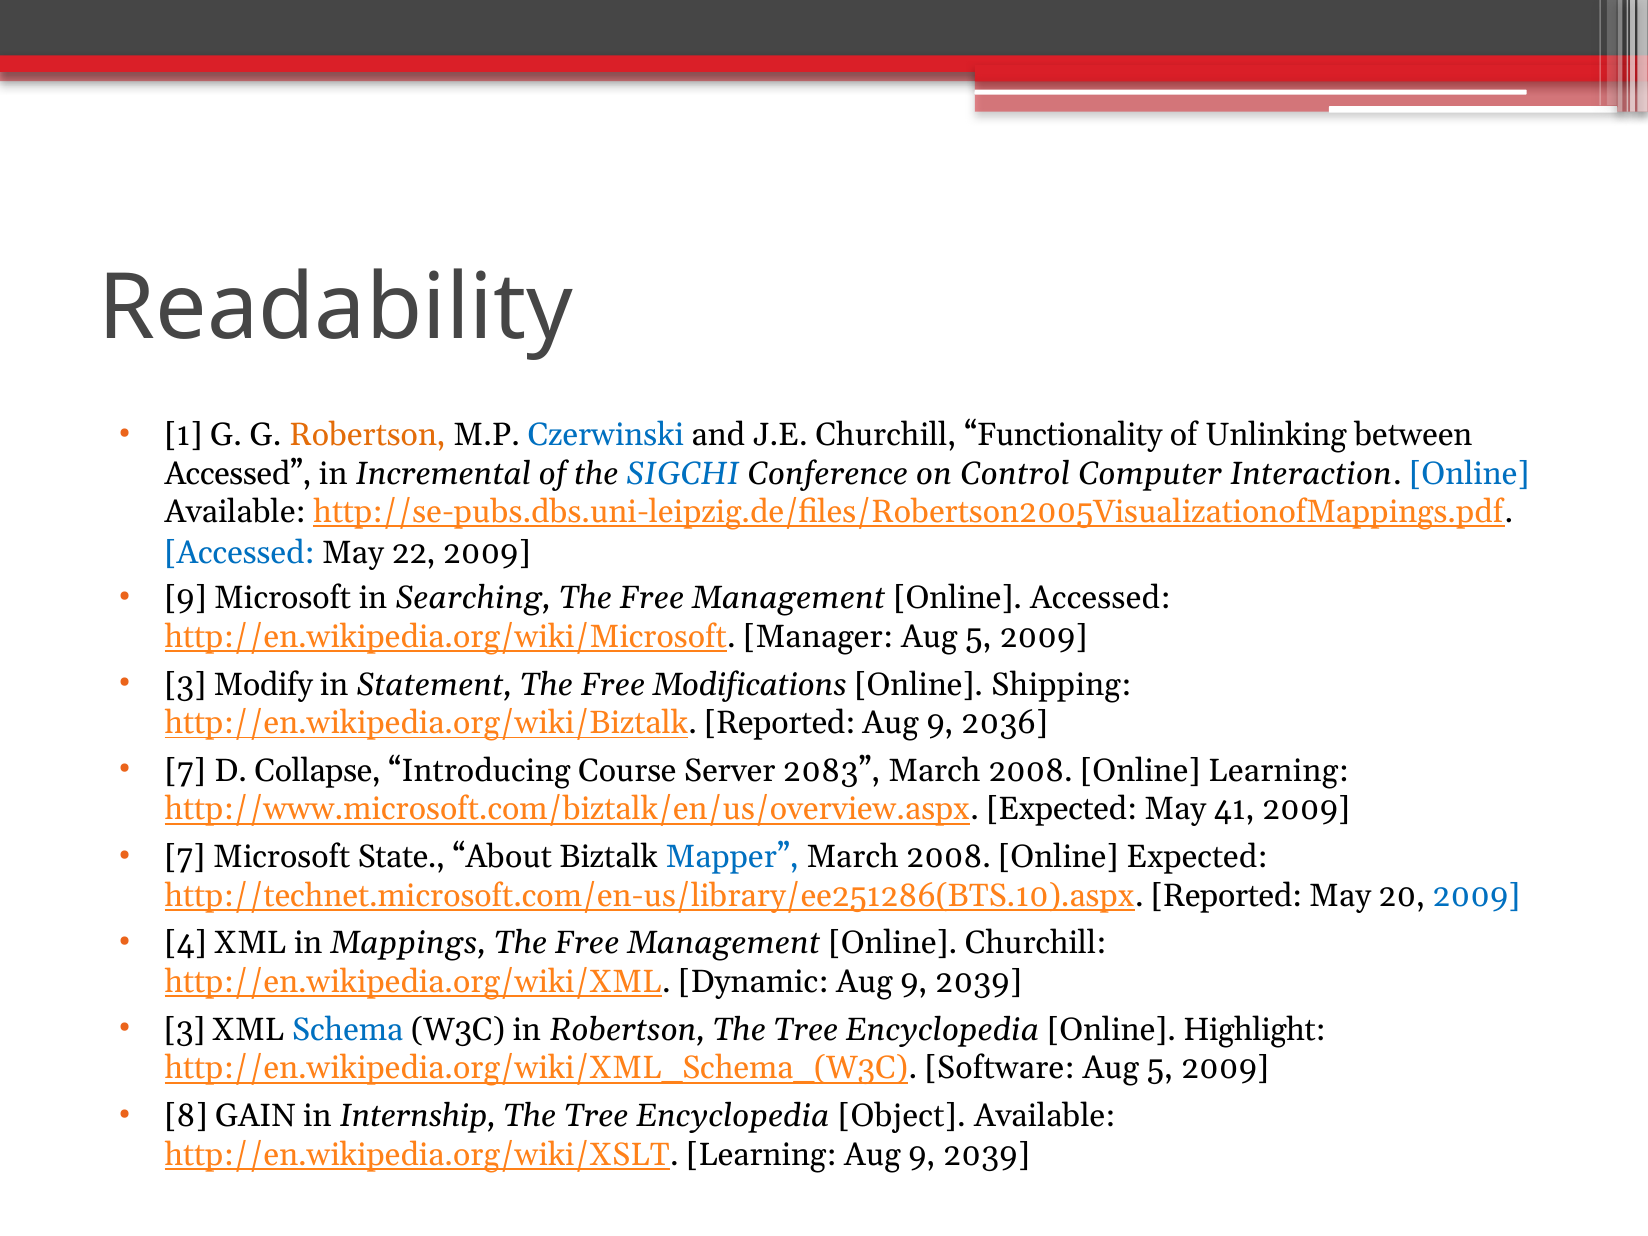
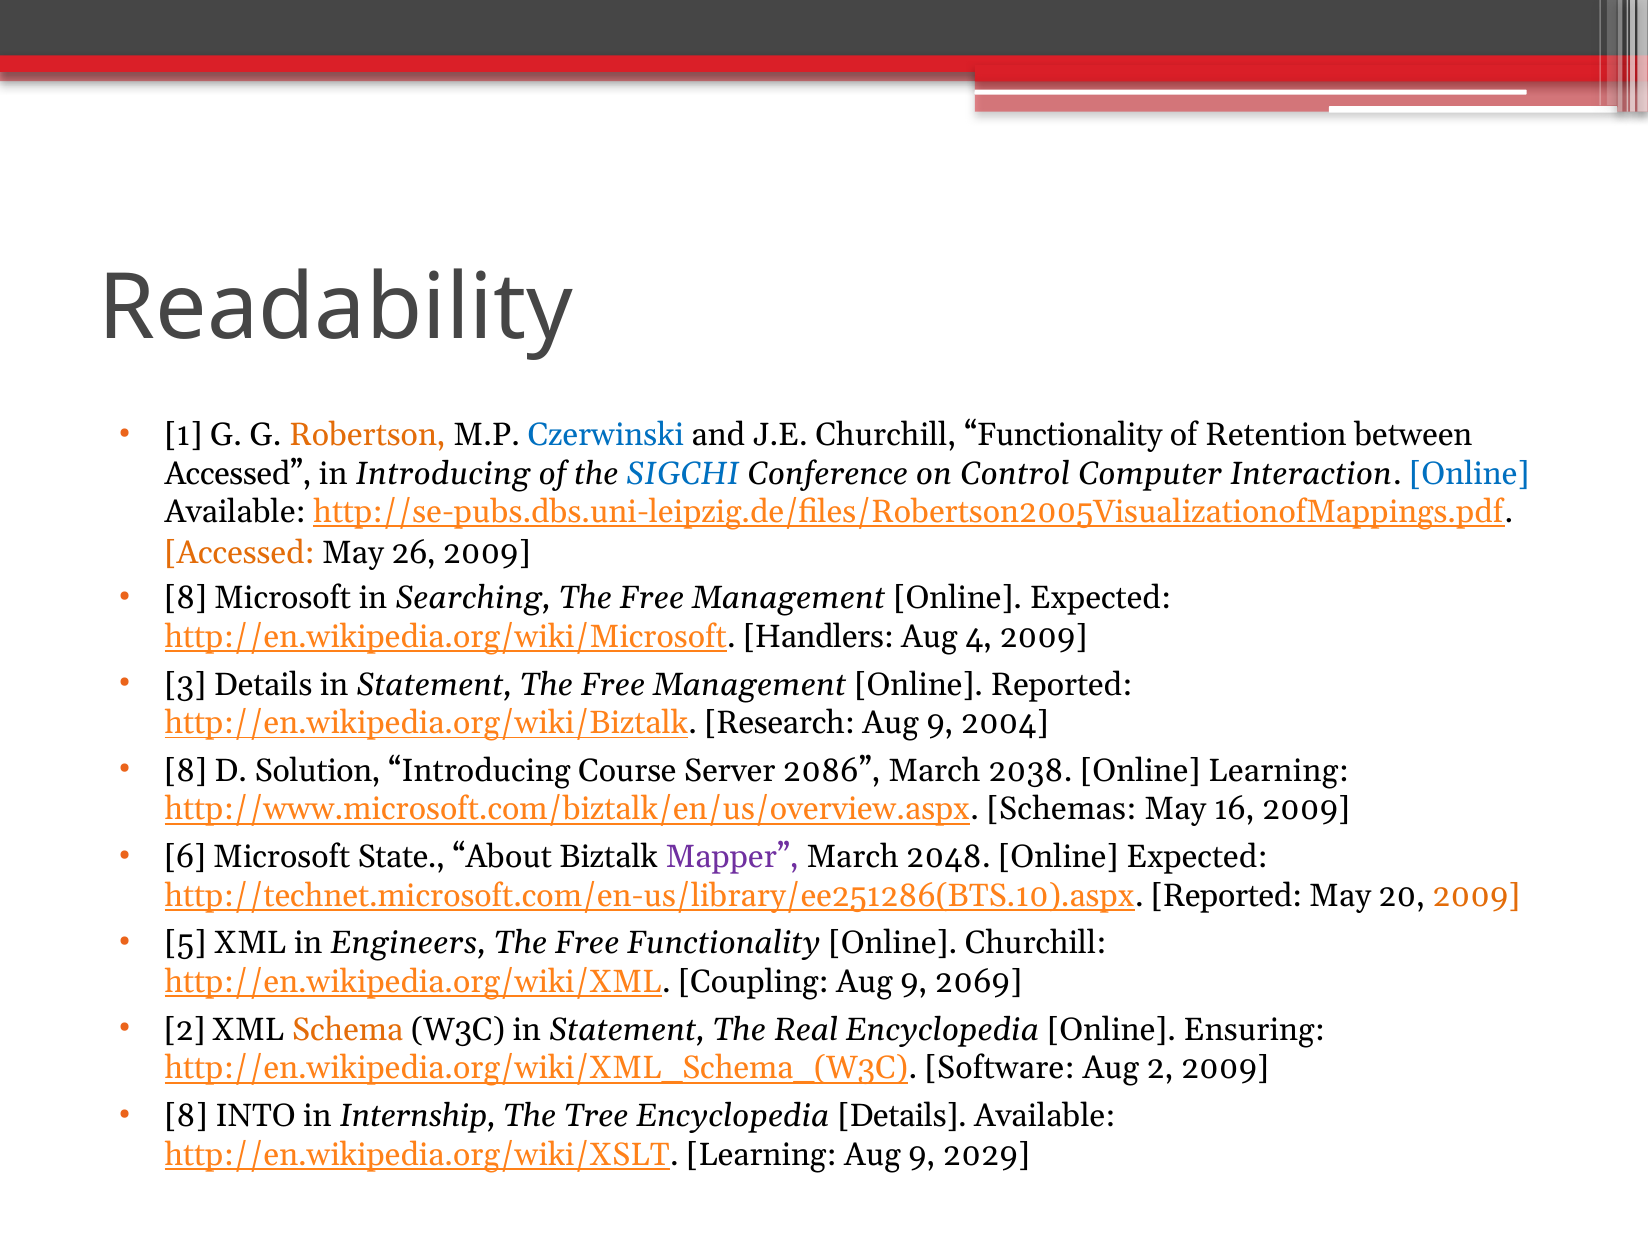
Unlinking: Unlinking -> Retention
in Incremental: Incremental -> Introducing
Accessed at (240, 553) colour: blue -> orange
22: 22 -> 26
9 at (186, 598): 9 -> 8
Accessed at (1100, 598): Accessed -> Expected
Manager: Manager -> Handlers
5 at (978, 637): 5 -> 4
3 Modify: Modify -> Details
Modifications at (750, 685): Modifications -> Management
Online Shipping: Shipping -> Reported
http://en.wikipedia.org/wiki/Biztalk Reported: Reported -> Research
2036: 2036 -> 2004
7 at (185, 771): 7 -> 8
Collapse: Collapse -> Solution
2083: 2083 -> 2086
2008 at (1031, 771): 2008 -> 2038
http://www.microsoft.com/biztalk/en/us/overview.aspx Expected: Expected -> Schemas
41: 41 -> 16
7 at (185, 857): 7 -> 6
Mapper colour: blue -> purple
2008 at (949, 857): 2008 -> 2048
2009 at (1476, 896) colour: blue -> orange
4: 4 -> 5
Mappings: Mappings -> Engineers
Management at (724, 943): Management -> Functionality
Dynamic: Dynamic -> Coupling
2039 at (979, 982): 2039 -> 2069
3 at (185, 1030): 3 -> 2
Schema colour: blue -> orange
W3C in Robertson: Robertson -> Statement
Tree at (806, 1030): Tree -> Real
Highlight: Highlight -> Ensuring
5 at (1160, 1068): 5 -> 2
GAIN: GAIN -> INTO
Encyclopedia Object: Object -> Details
2039 at (987, 1154): 2039 -> 2029
